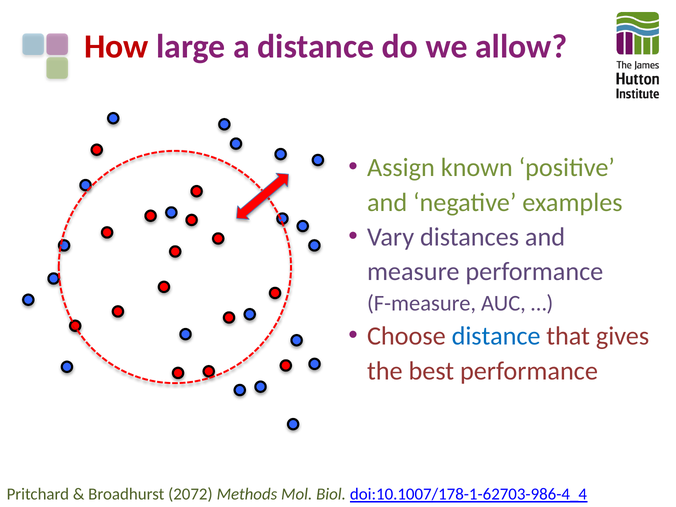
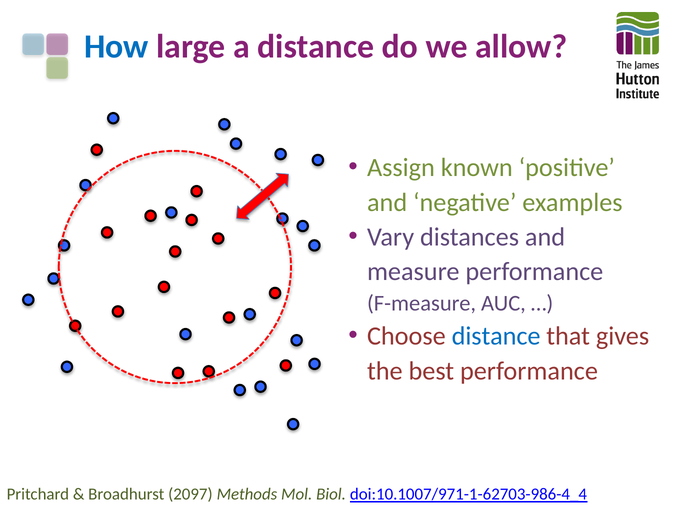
How colour: red -> blue
2072: 2072 -> 2097
doi:10.1007/178-1-62703-986-4_4: doi:10.1007/178-1-62703-986-4_4 -> doi:10.1007/971-1-62703-986-4_4
